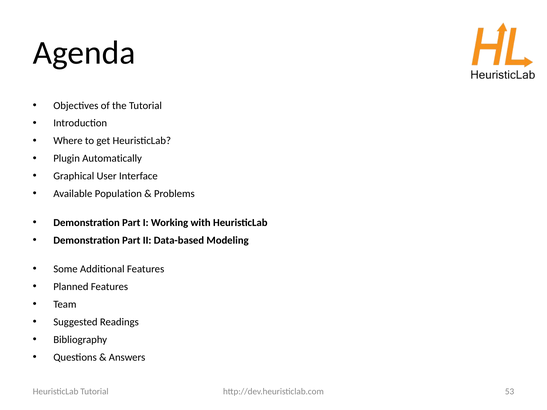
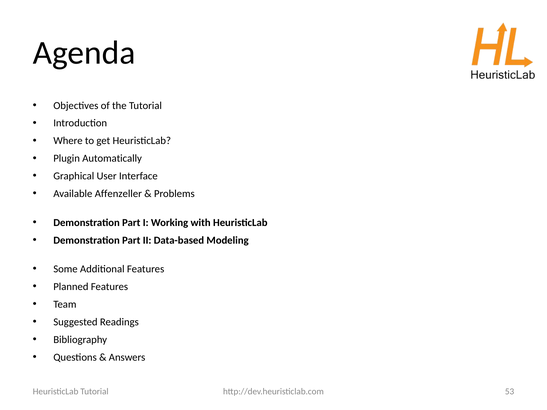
Population: Population -> Affenzeller
